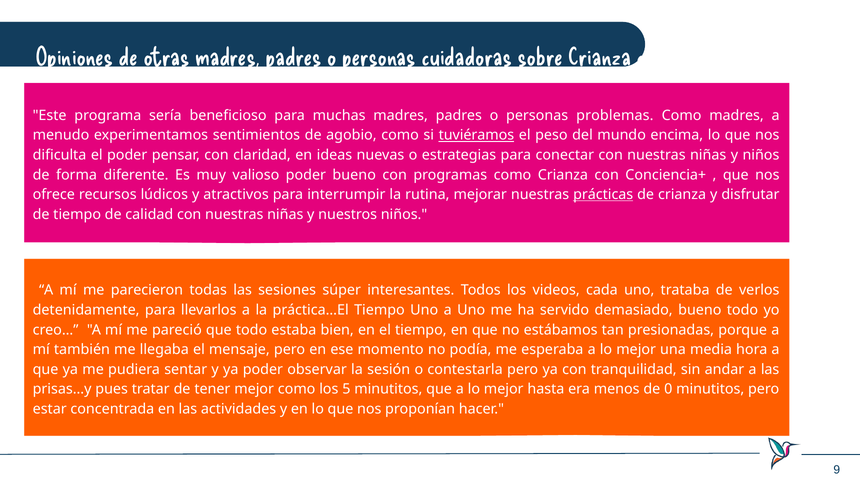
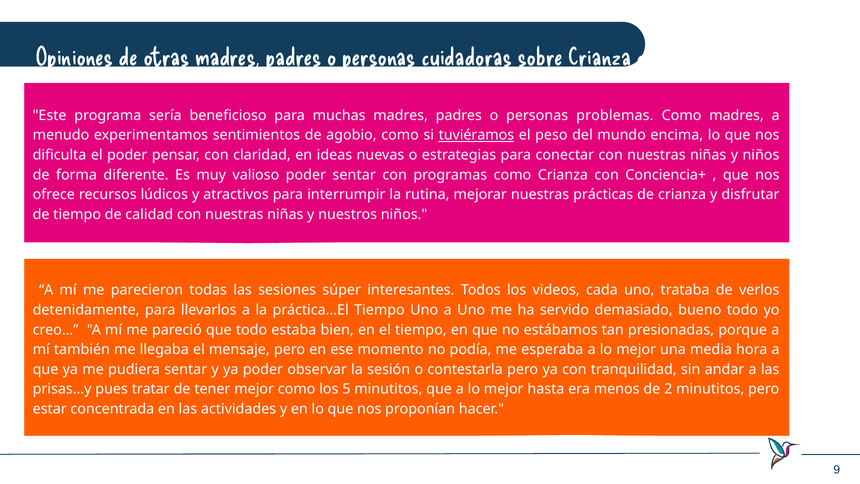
poder bueno: bueno -> sentar
prácticas underline: present -> none
0: 0 -> 2
